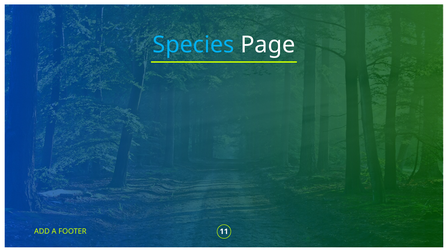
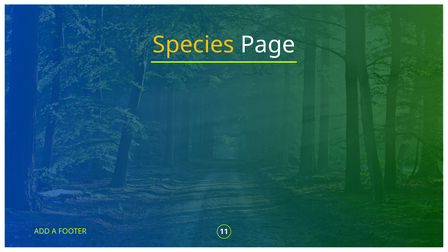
Species colour: light blue -> yellow
